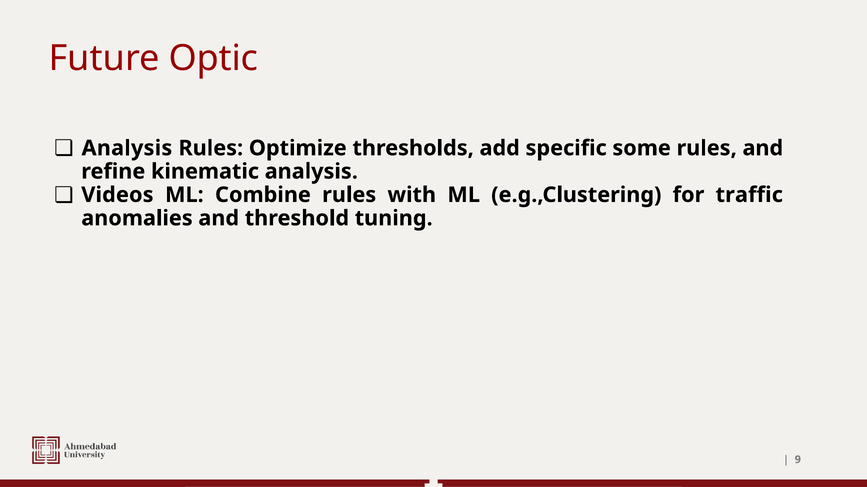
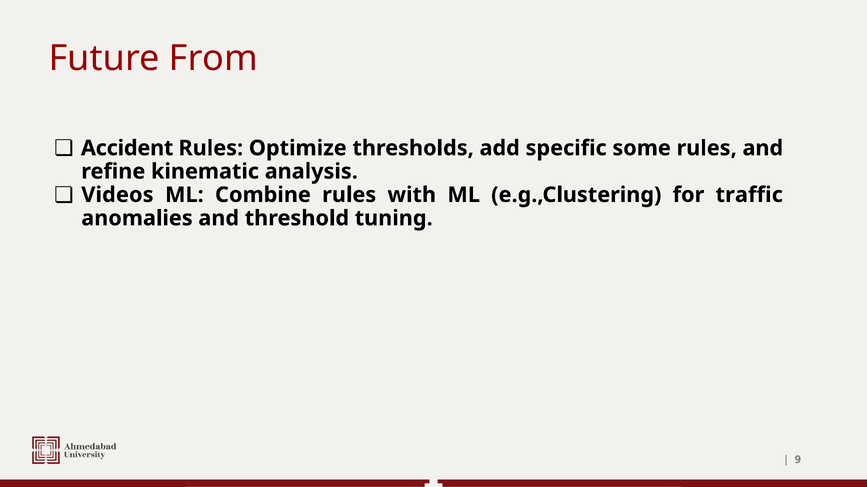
Optic: Optic -> From
Analysis at (127, 148): Analysis -> Accident
